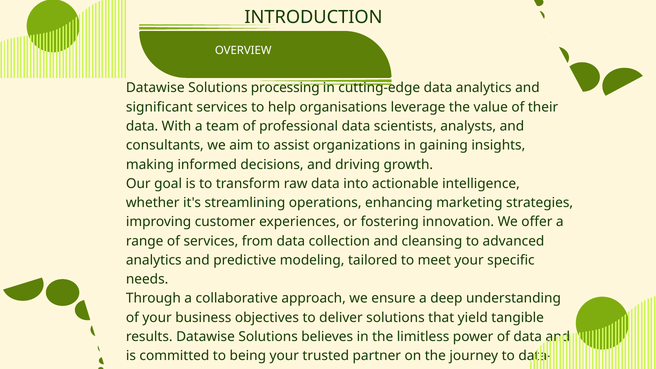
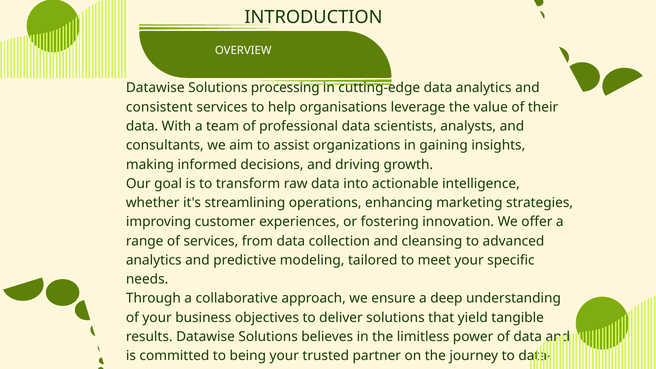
significant: significant -> consistent
